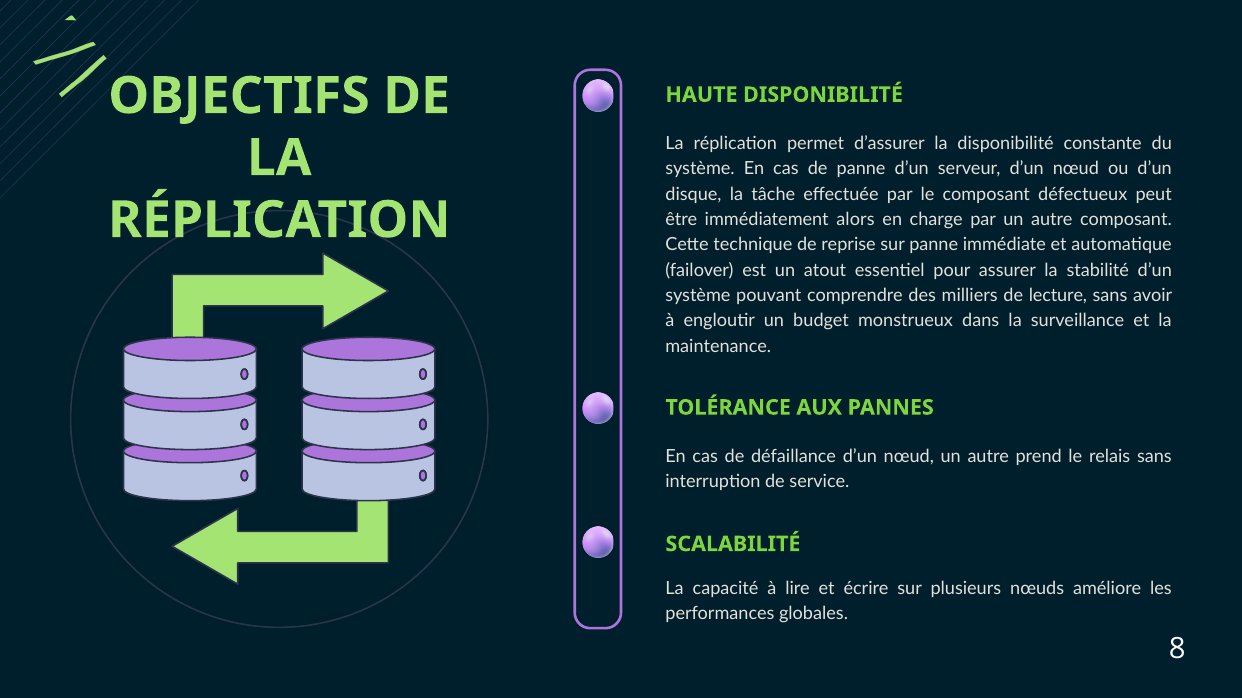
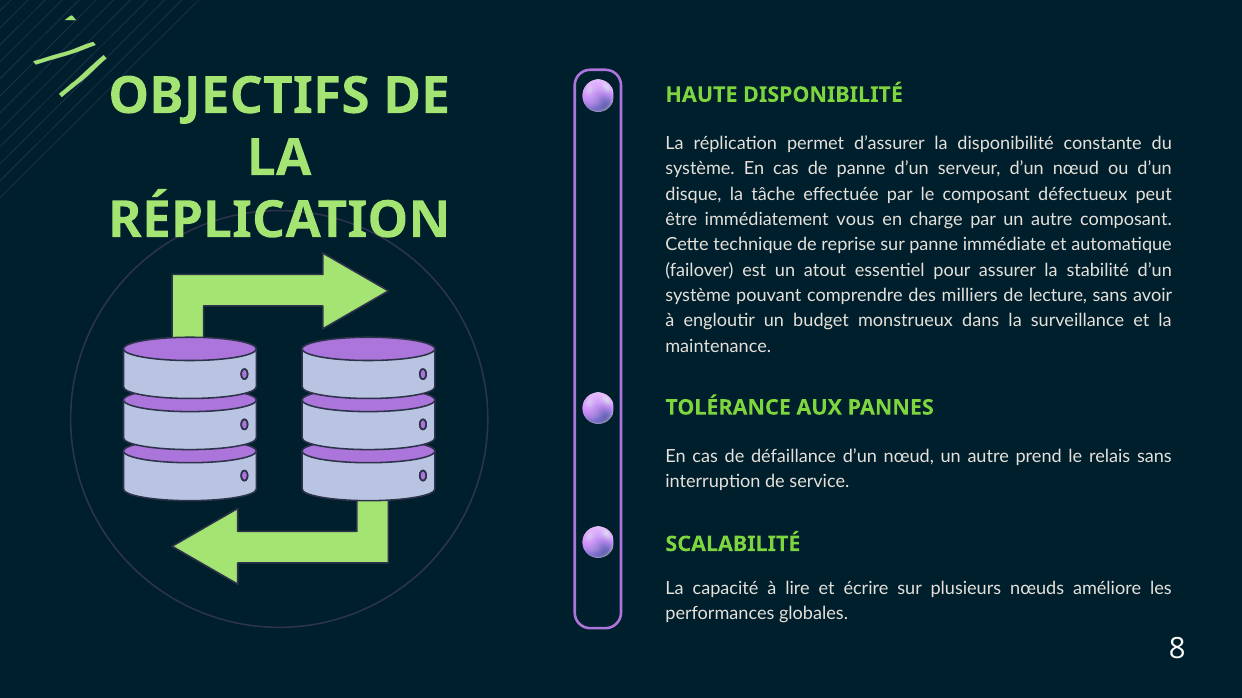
alors: alors -> vous
